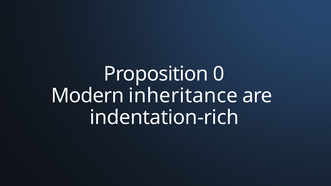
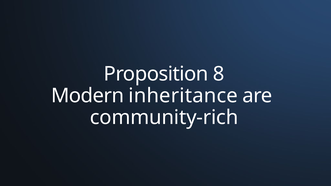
0: 0 -> 8
indentation-rich: indentation-rich -> community-rich
